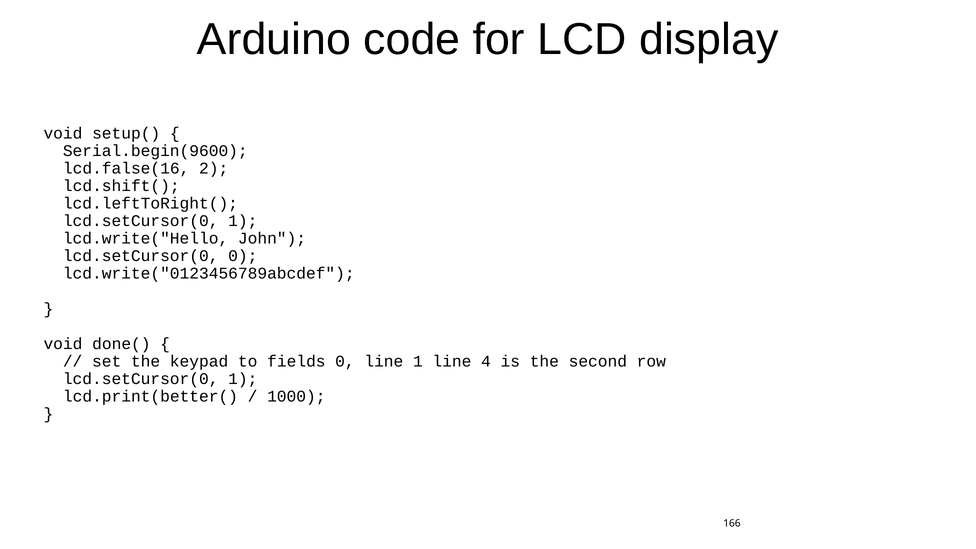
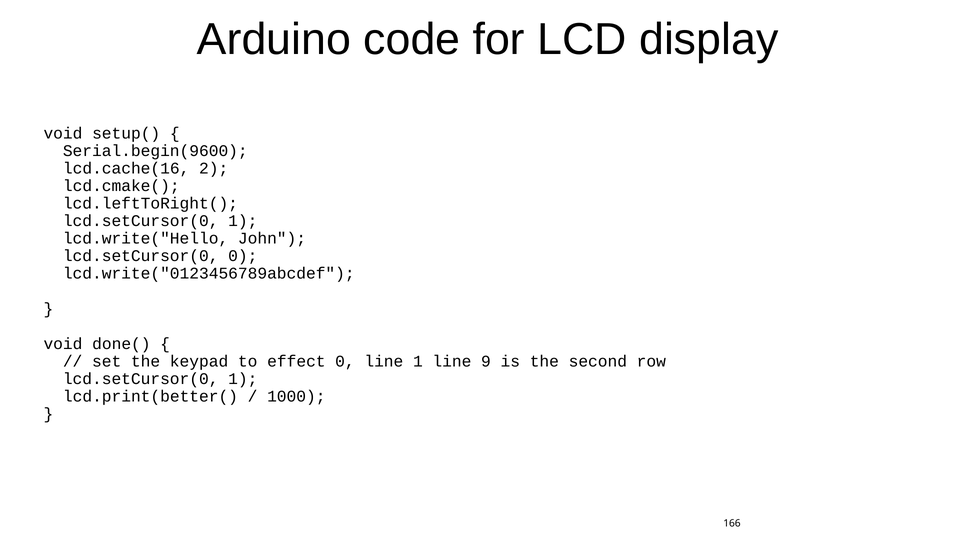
lcd.false(16: lcd.false(16 -> lcd.cache(16
lcd.shift(: lcd.shift( -> lcd.cmake(
fields: fields -> effect
4: 4 -> 9
